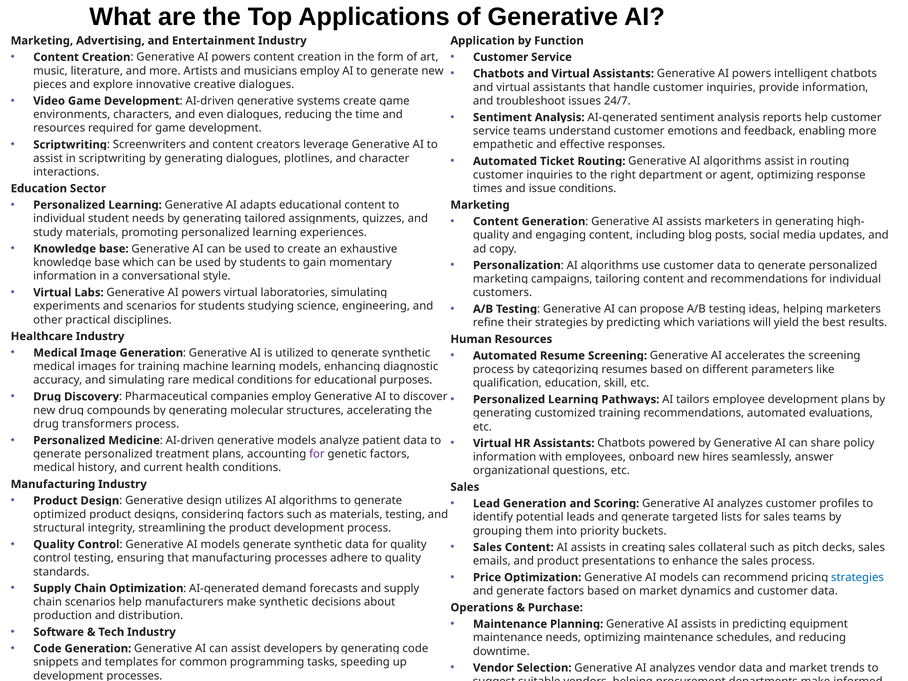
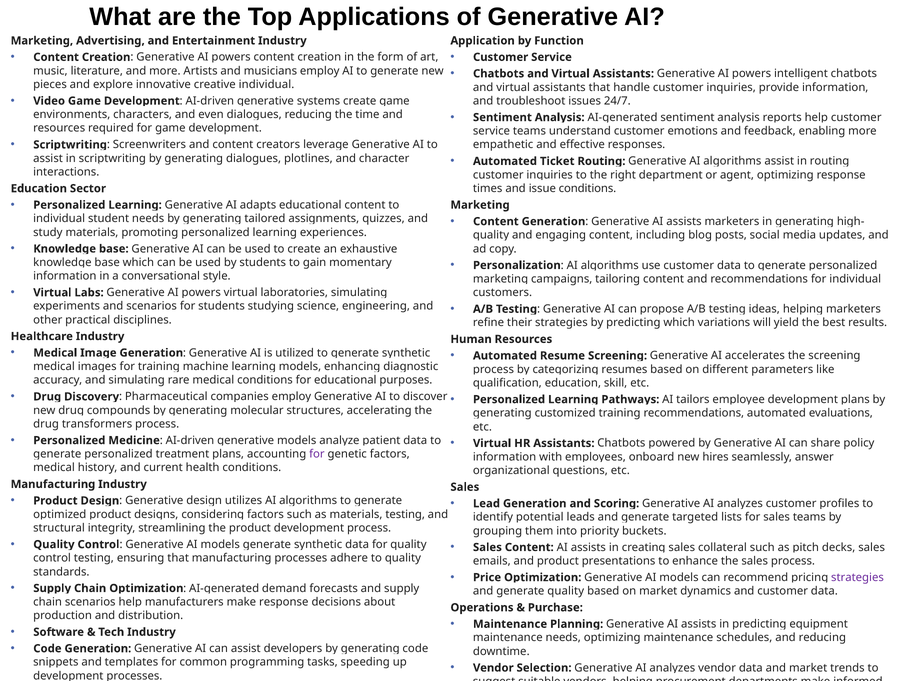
creative dialogues: dialogues -> individual
strategies at (857, 577) colour: blue -> purple
generate factors: factors -> quality
make synthetic: synthetic -> response
